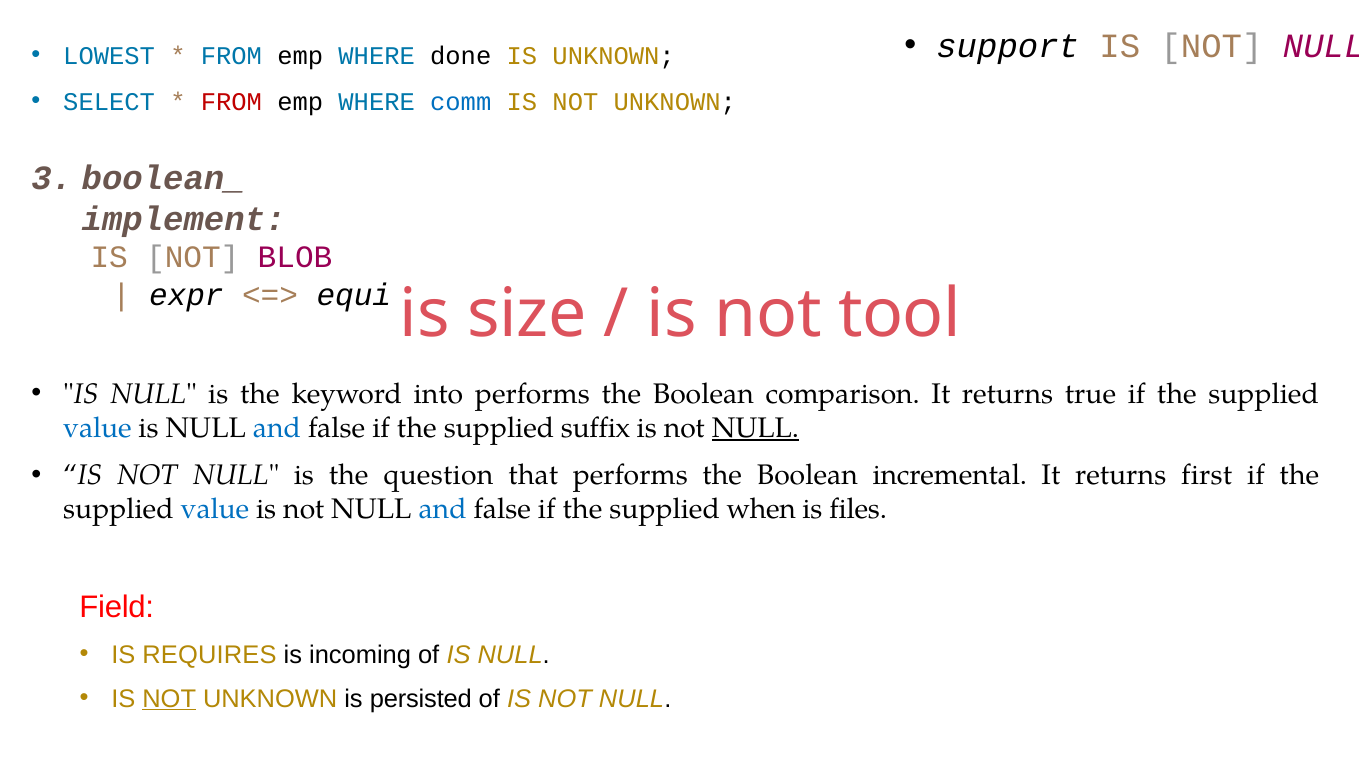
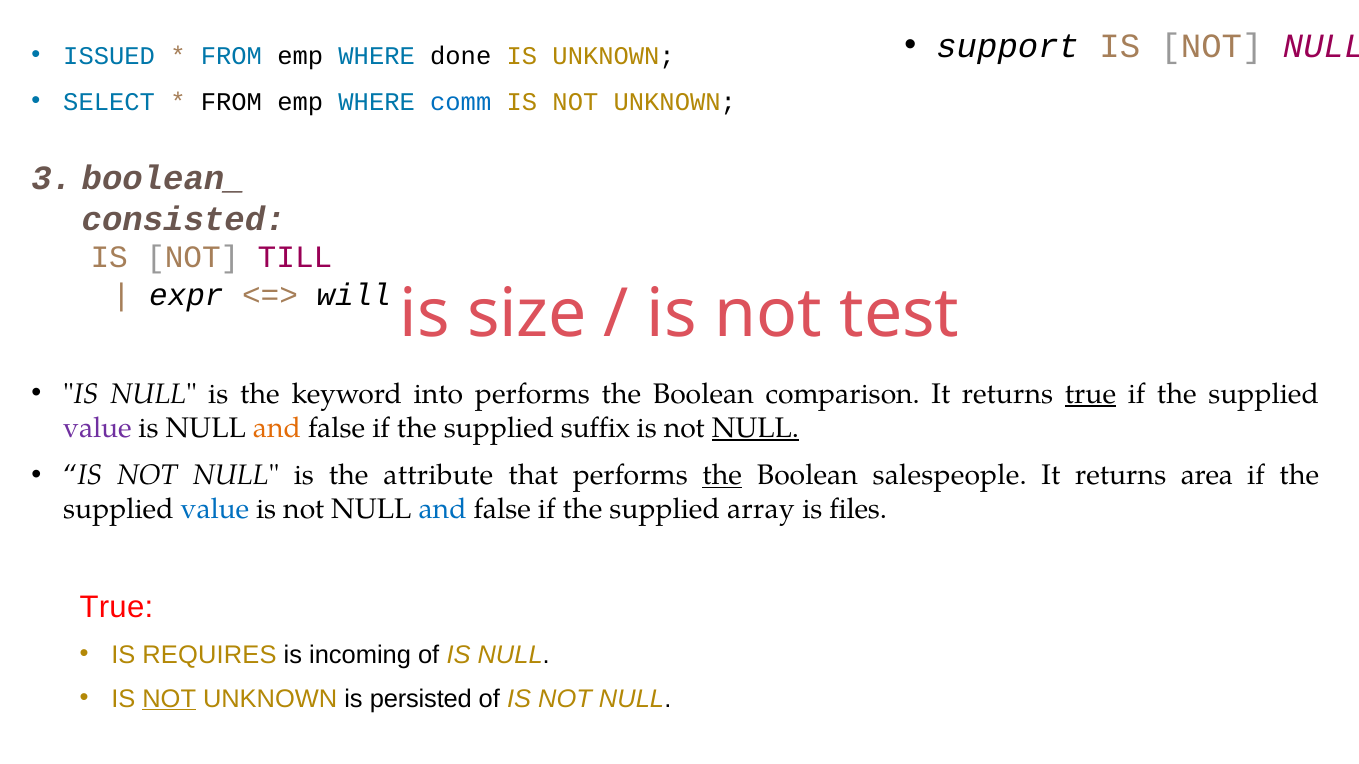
LOWEST: LOWEST -> ISSUED
FROM at (231, 102) colour: red -> black
implement: implement -> consisted
BLOB: BLOB -> TILL
equi: equi -> will
tool: tool -> test
true at (1090, 394) underline: none -> present
value at (97, 428) colour: blue -> purple
and at (277, 428) colour: blue -> orange
question: question -> attribute
the at (722, 476) underline: none -> present
incremental: incremental -> salespeople
first: first -> area
when: when -> array
Field at (117, 608): Field -> True
